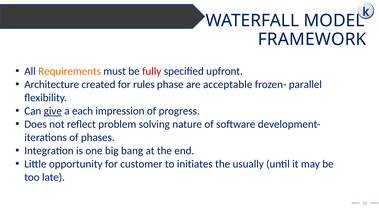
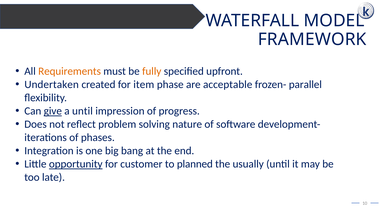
fully colour: red -> orange
Architecture: Architecture -> Undertaken
rules: rules -> item
a each: each -> until
opportunity underline: none -> present
initiates: initiates -> planned
